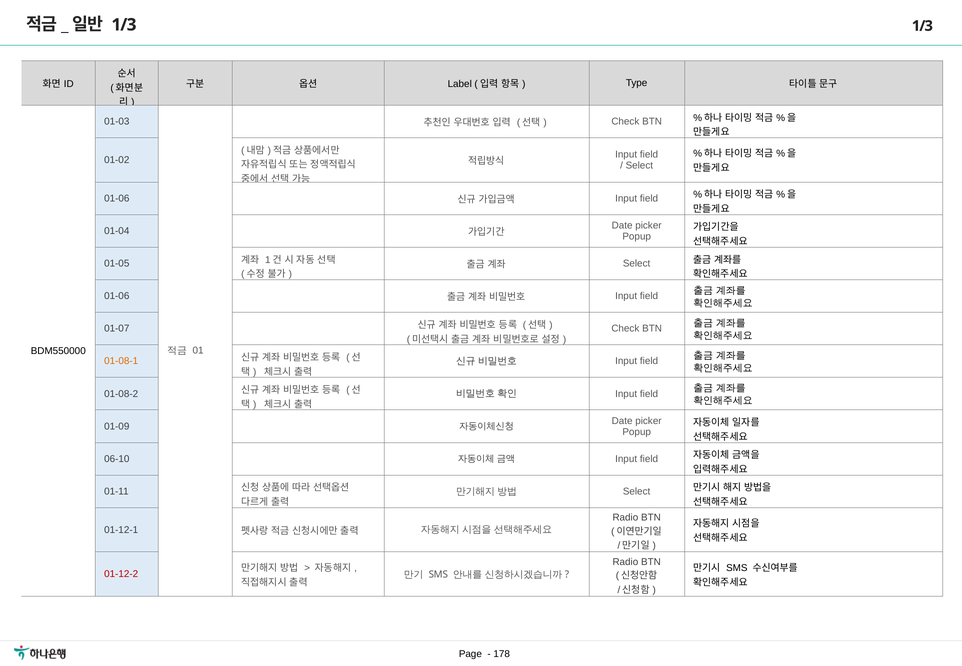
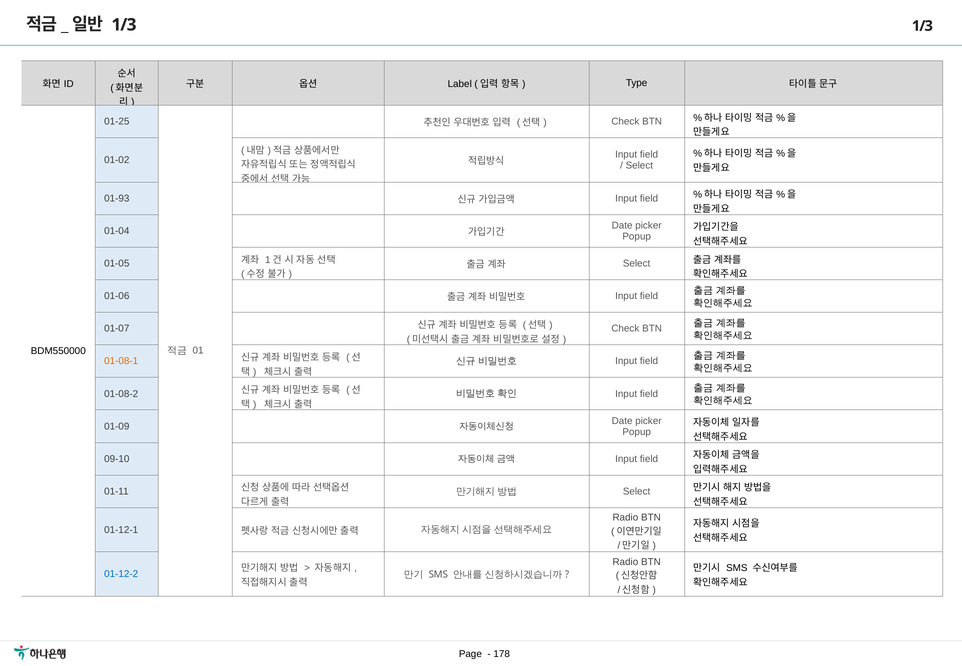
01-03: 01-03 -> 01-25
01-06 at (117, 198): 01-06 -> 01-93
06-10: 06-10 -> 09-10
01-12-2 colour: red -> blue
